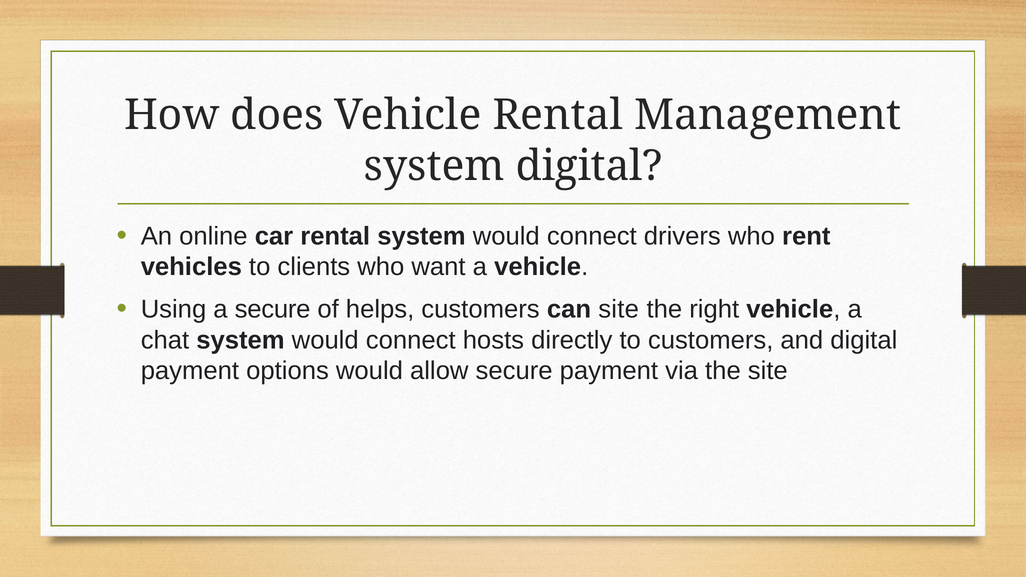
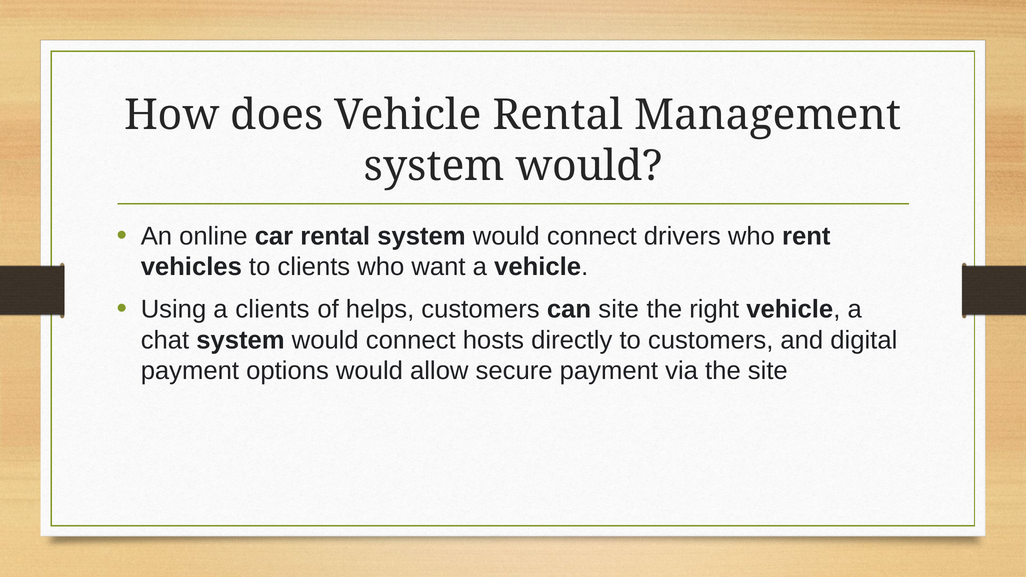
digital at (589, 166): digital -> would
a secure: secure -> clients
